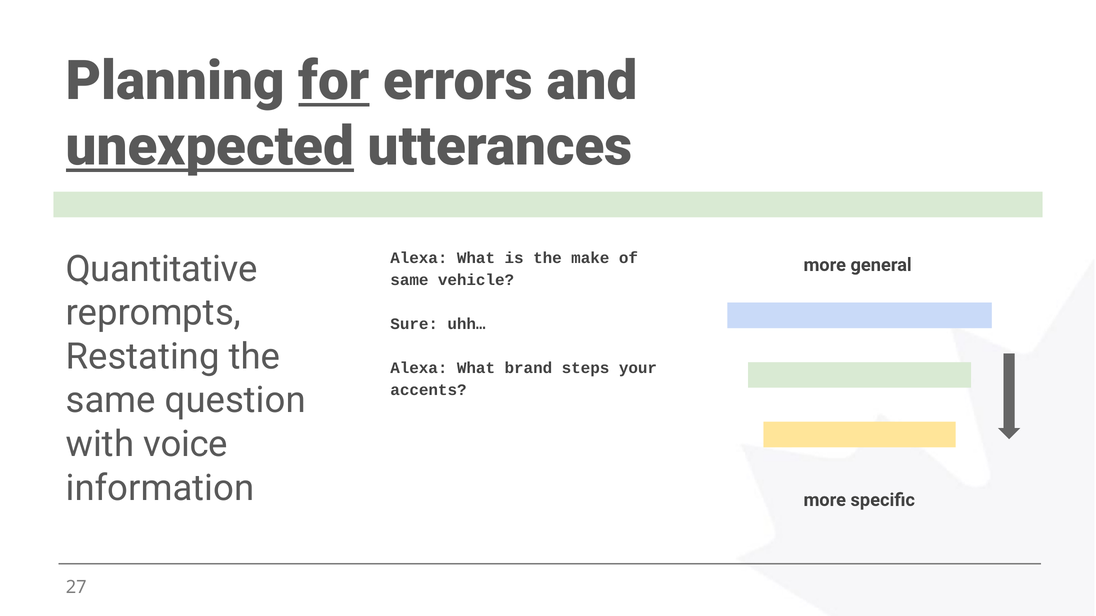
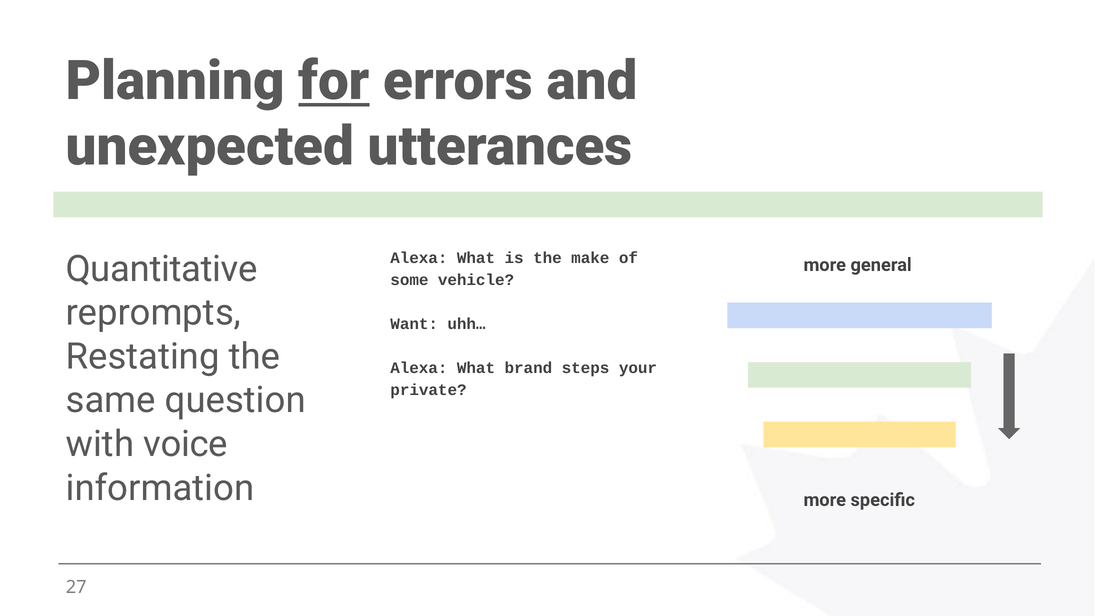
unexpected underline: present -> none
same at (409, 280): same -> some
Sure: Sure -> Want
accents: accents -> private
